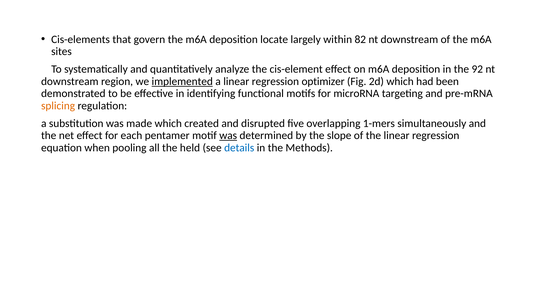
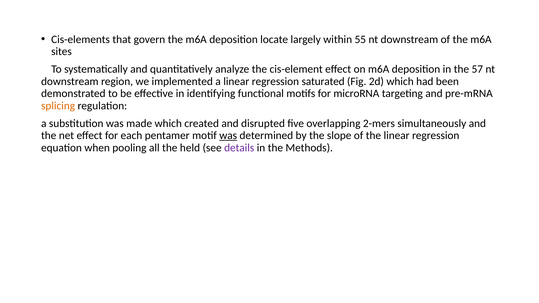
82: 82 -> 55
92: 92 -> 57
implemented underline: present -> none
optimizer: optimizer -> saturated
1-mers: 1-mers -> 2-mers
details colour: blue -> purple
